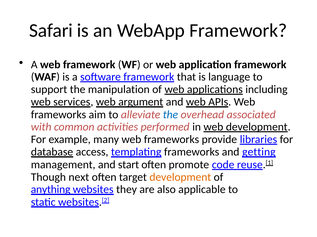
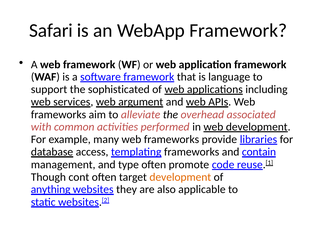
manipulation: manipulation -> sophisticated
the at (170, 115) colour: blue -> black
getting: getting -> contain
start: start -> type
next: next -> cont
